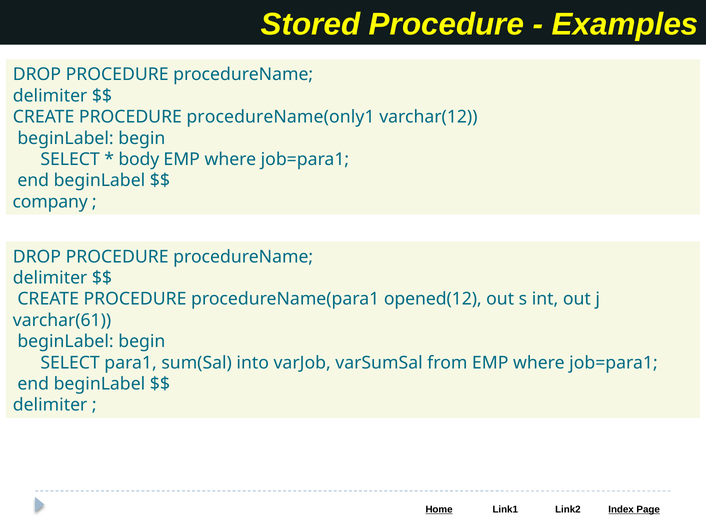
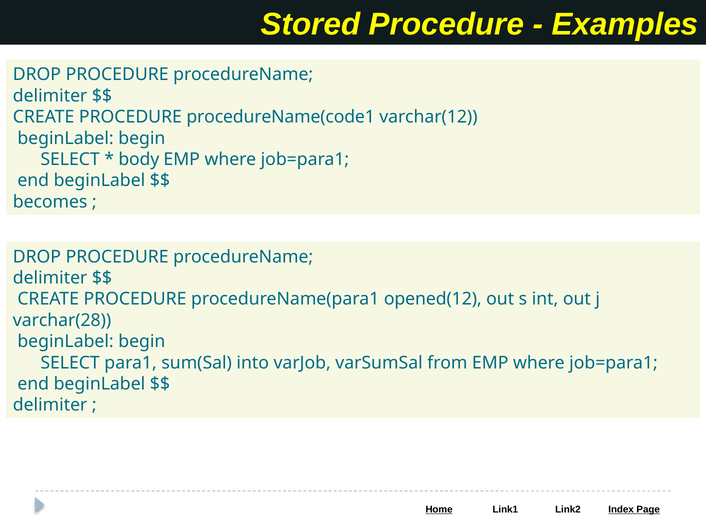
procedureName(only1: procedureName(only1 -> procedureName(code1
company: company -> becomes
varchar(61: varchar(61 -> varchar(28
